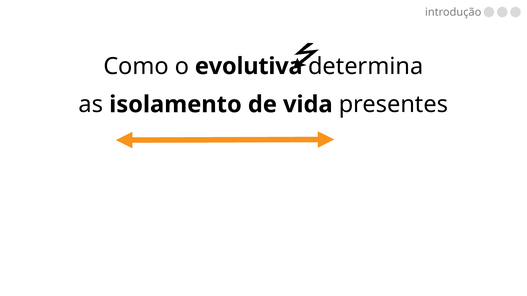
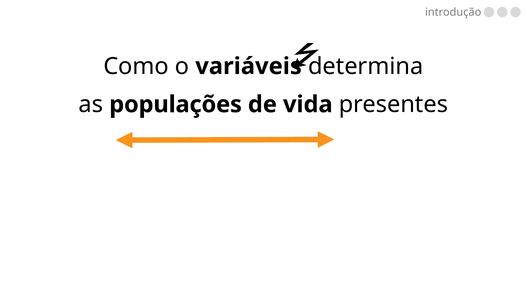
evolutiva: evolutiva -> variáveis
as isolamento: isolamento -> populações
